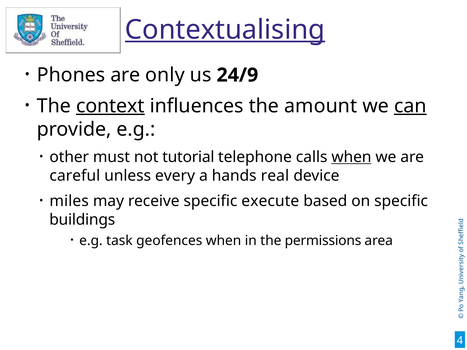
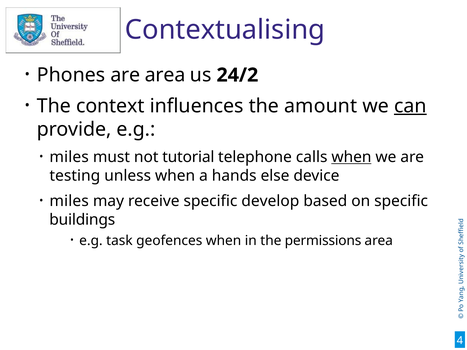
Contextualising underline: present -> none
are only: only -> area
24/9: 24/9 -> 24/2
context underline: present -> none
other at (69, 157): other -> miles
careful: careful -> testing
unless every: every -> when
real: real -> else
execute: execute -> develop
